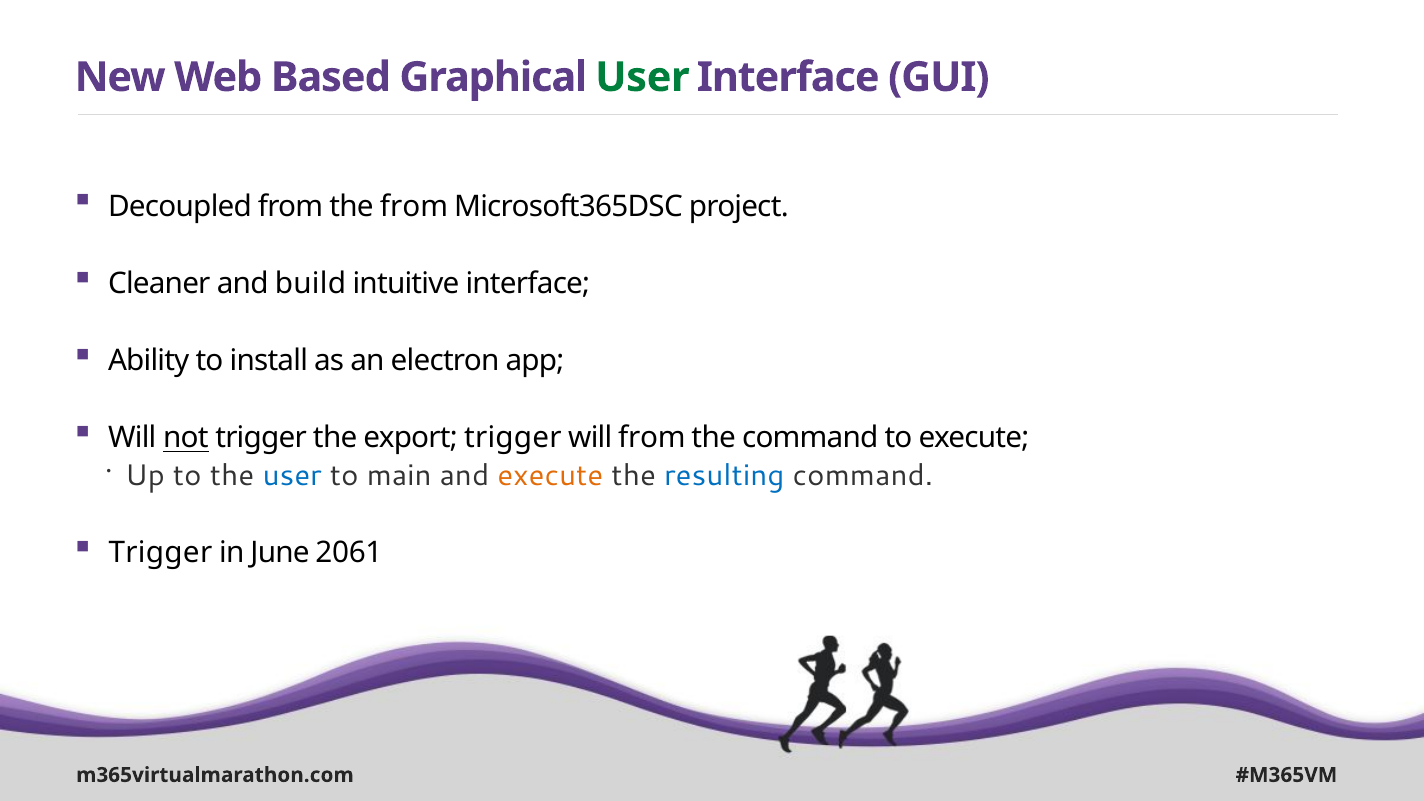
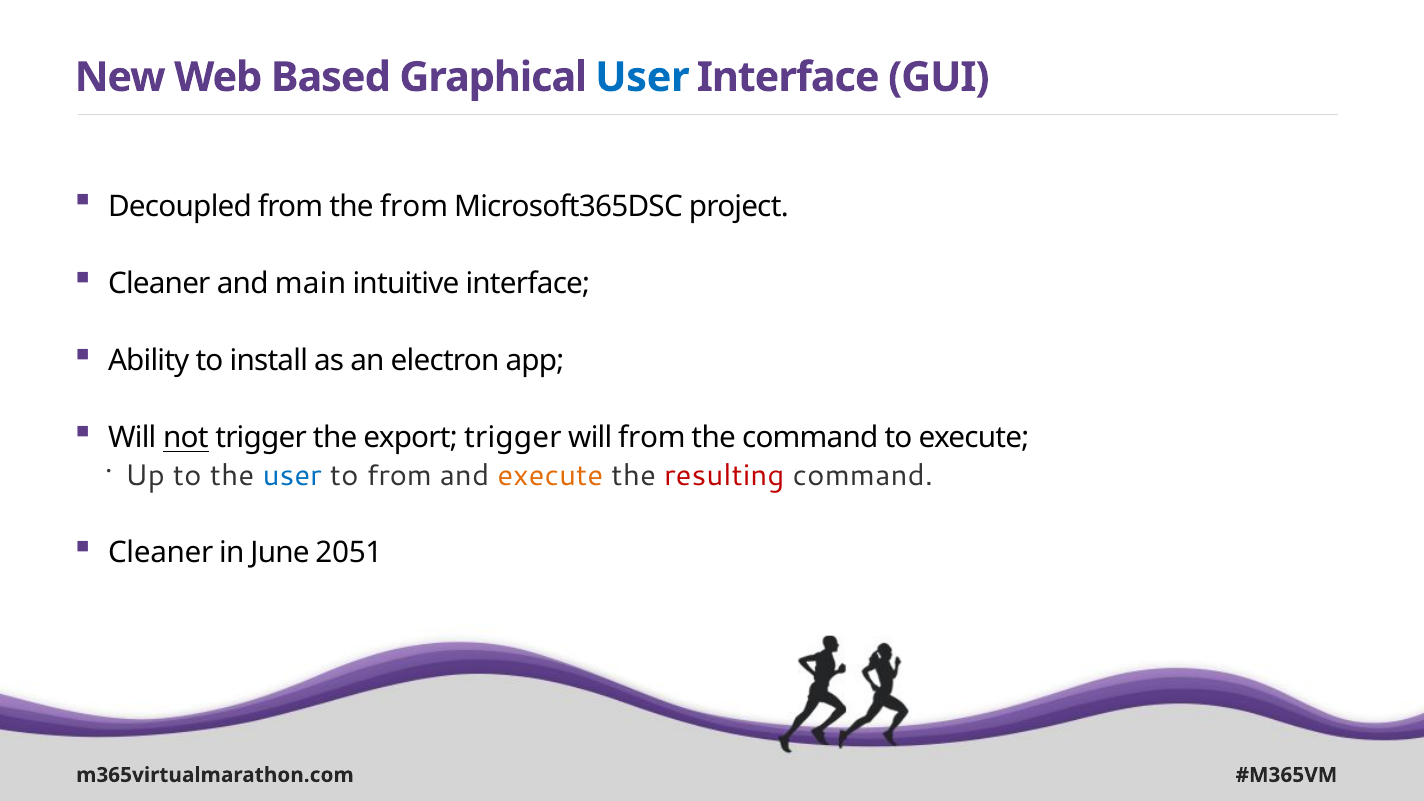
User at (642, 77) colour: green -> blue
build: build -> main
to main: main -> from
resulting colour: blue -> red
Trigger at (160, 553): Trigger -> Cleaner
2061: 2061 -> 2051
